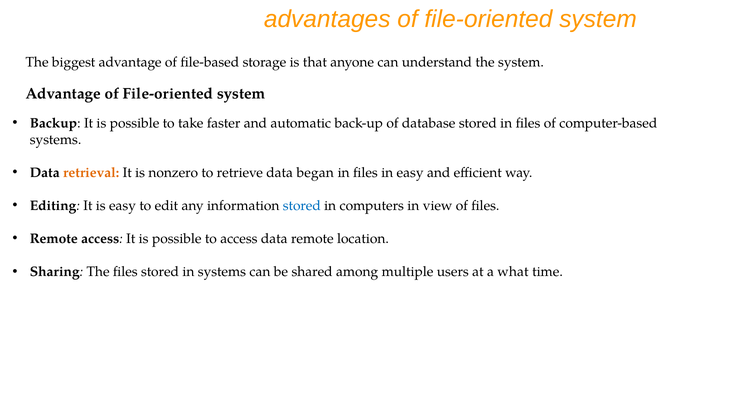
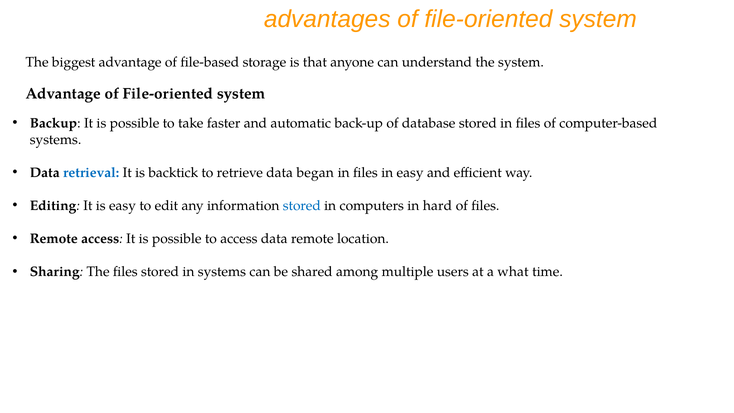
retrieval colour: orange -> blue
nonzero: nonzero -> backtick
view: view -> hard
